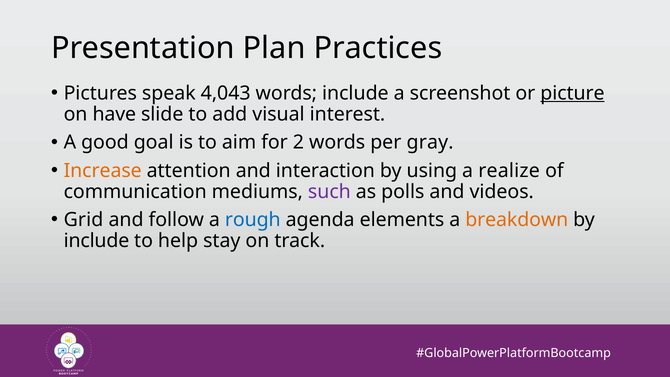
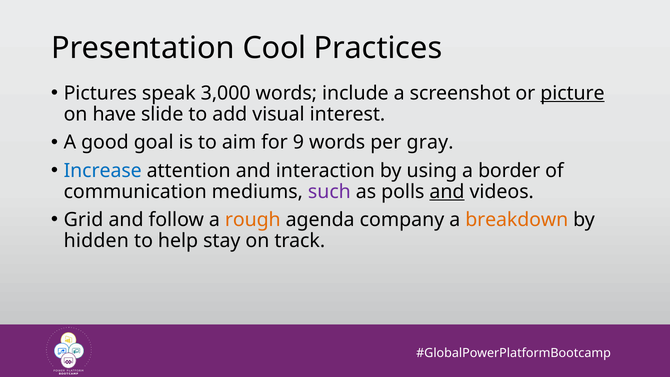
Plan: Plan -> Cool
4,043: 4,043 -> 3,000
2: 2 -> 9
Increase colour: orange -> blue
realize: realize -> border
and at (447, 192) underline: none -> present
rough colour: blue -> orange
elements: elements -> company
include at (96, 241): include -> hidden
